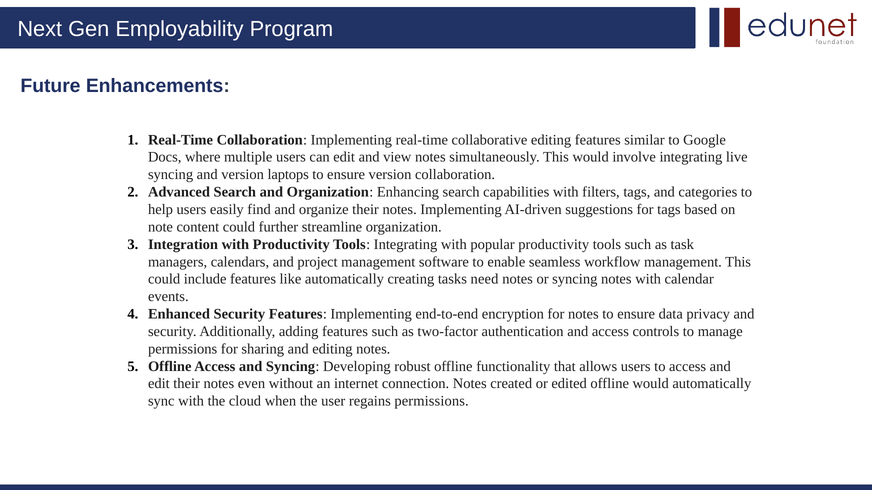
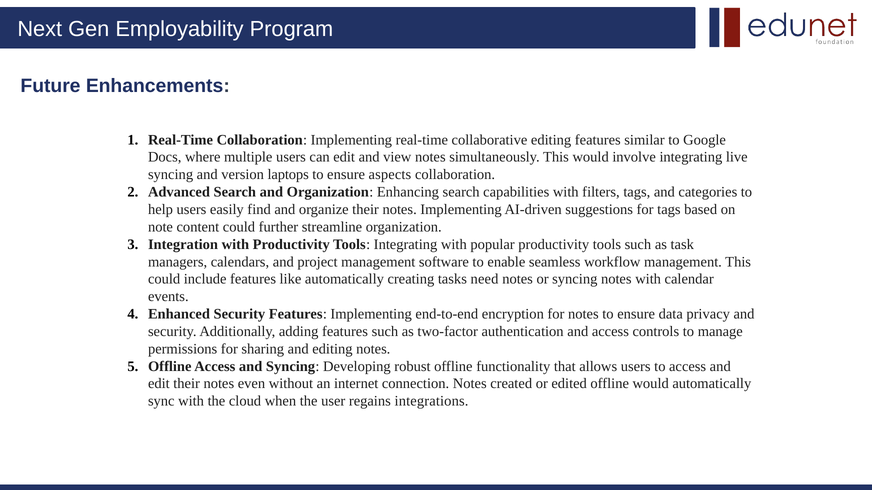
ensure version: version -> aspects
regains permissions: permissions -> integrations
